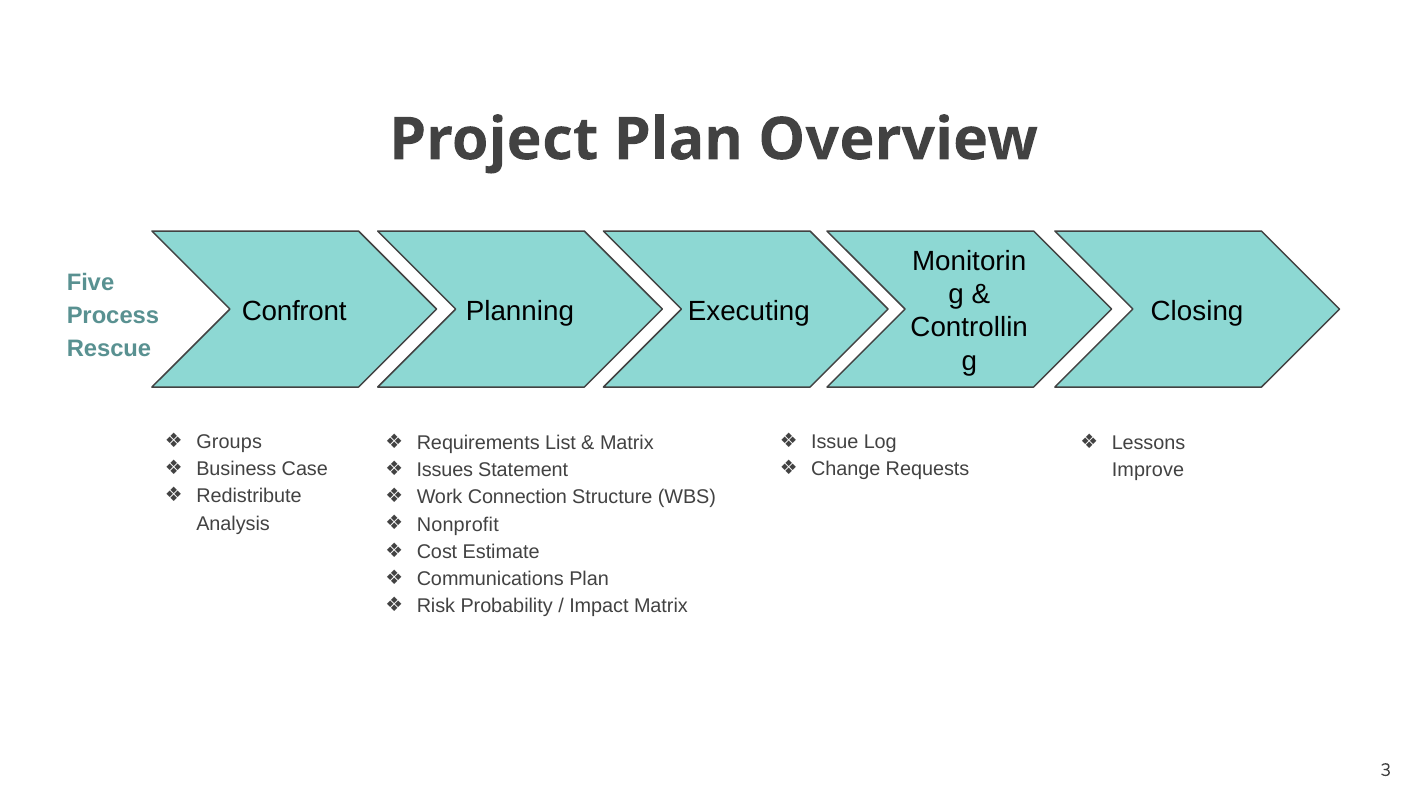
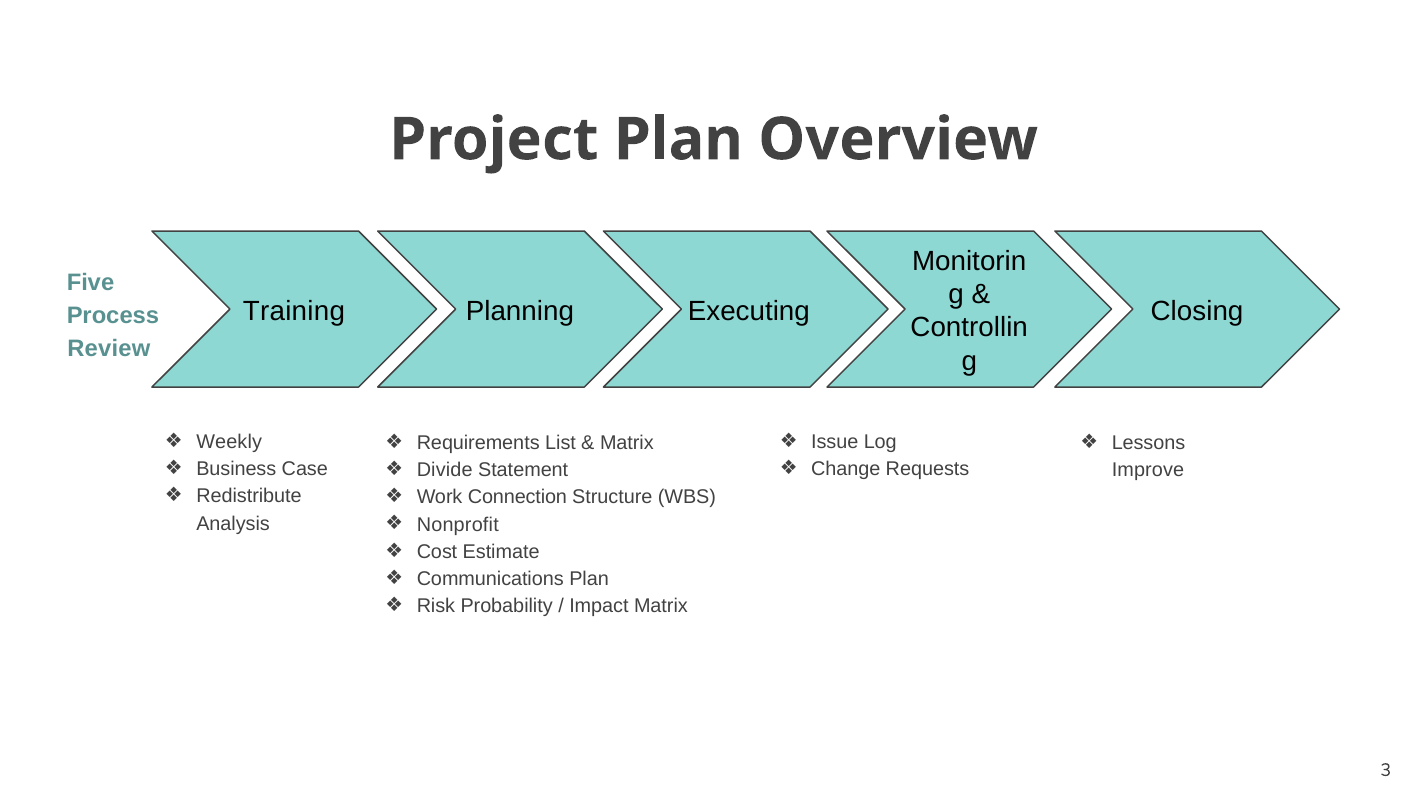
Confront: Confront -> Training
Rescue: Rescue -> Review
Groups: Groups -> Weekly
Issues: Issues -> Divide
